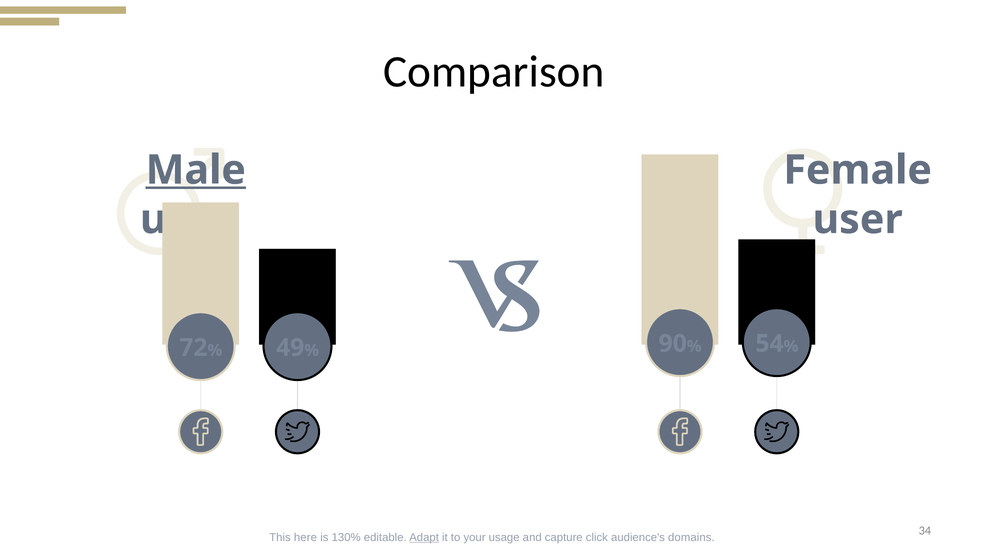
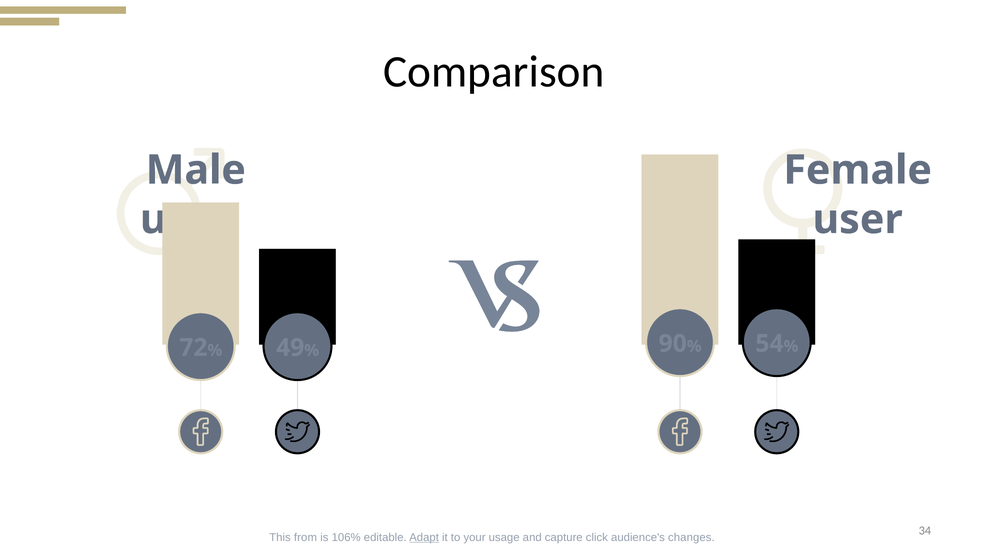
Male underline: present -> none
here: here -> from
130%: 130% -> 106%
domains: domains -> changes
